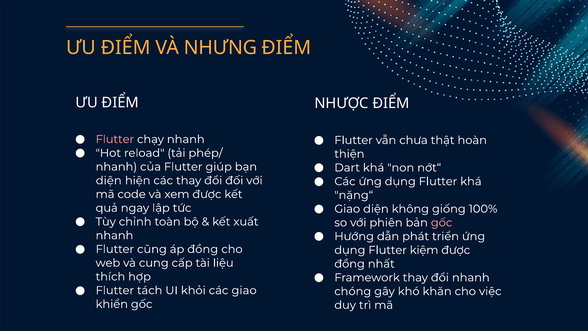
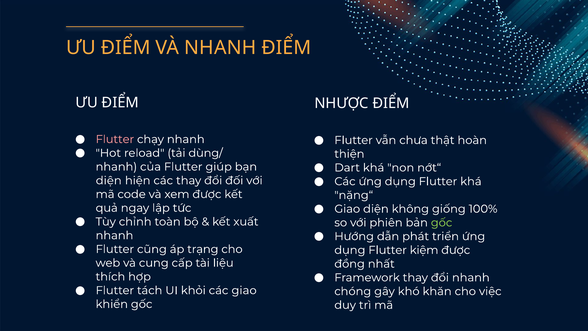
VÀ NHƯNG: NHƯNG -> NHANH
phép/: phép/ -> dùng/
gốc at (442, 222) colour: pink -> light green
áp đồng: đồng -> trạng
